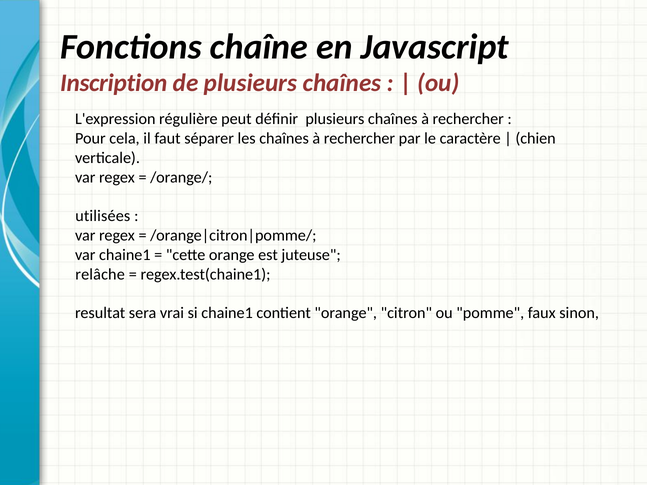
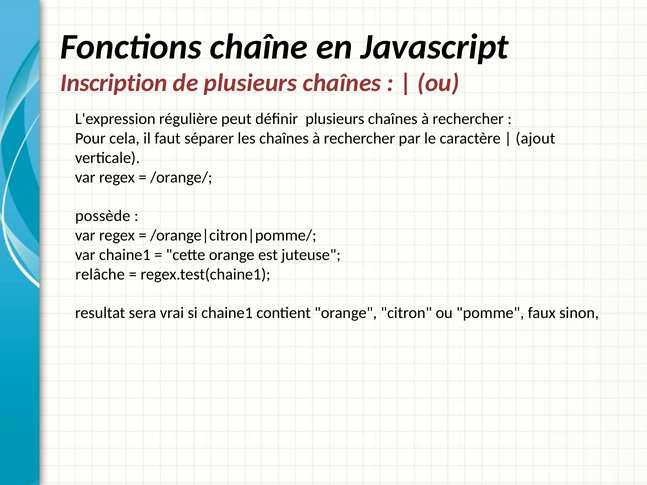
chien: chien -> ajout
utilisées: utilisées -> possède
